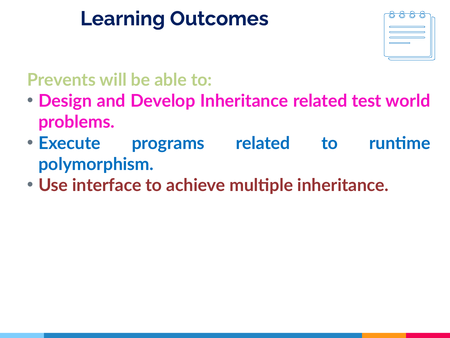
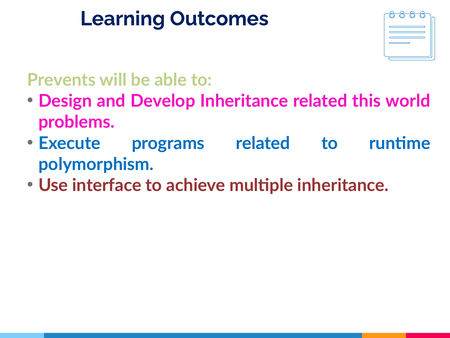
test: test -> this
